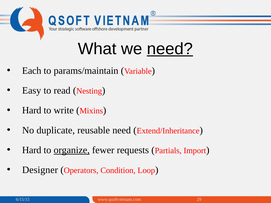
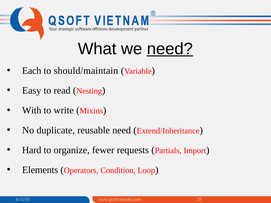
params/maintain: params/maintain -> should/maintain
Hard at (32, 110): Hard -> With
organize underline: present -> none
Designer: Designer -> Elements
